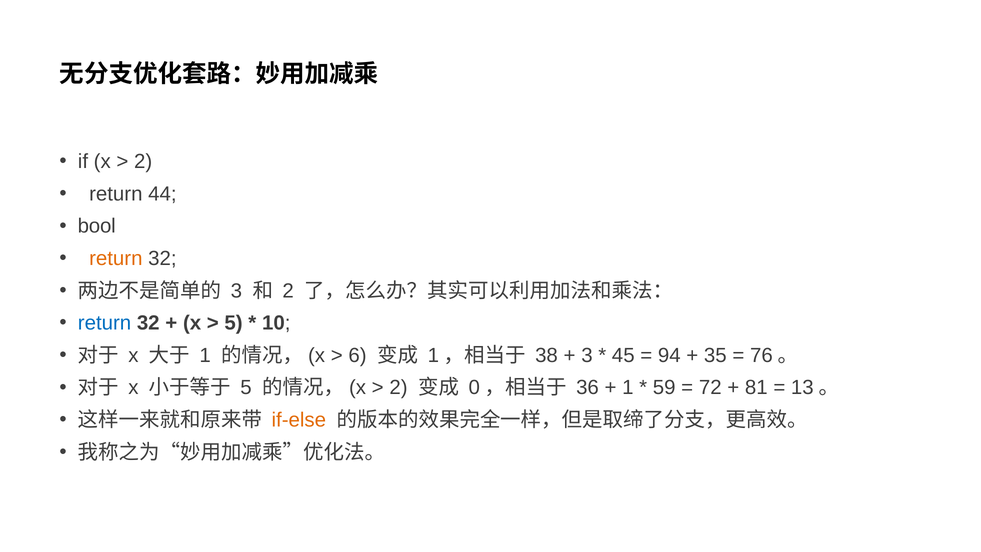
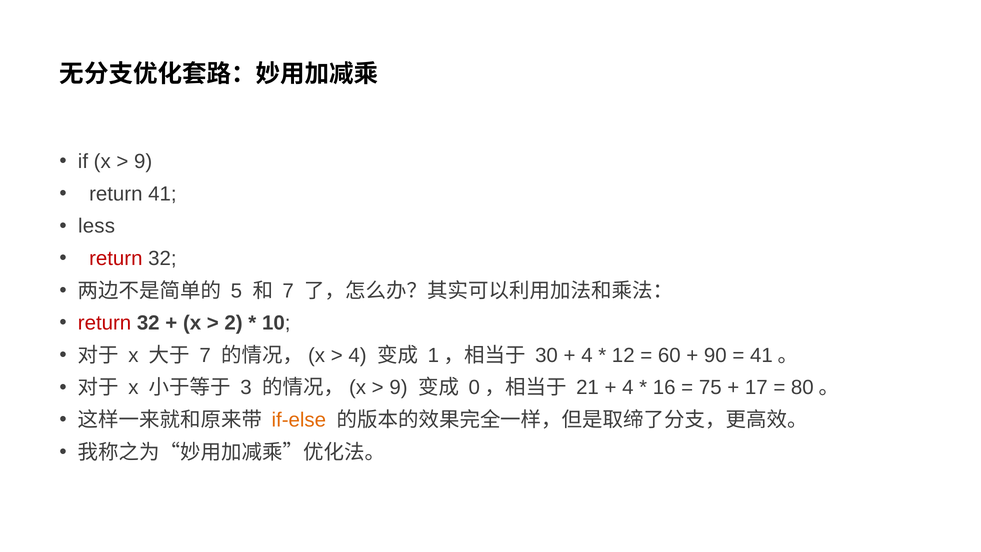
2 at (143, 161): 2 -> 9
return 44: 44 -> 41
bool: bool -> less
return at (116, 258) colour: orange -> red
3 at (236, 291): 3 -> 5
2 at (288, 291): 2 -> 7
return at (105, 323) colour: blue -> red
5 at (234, 323): 5 -> 2
1 at (205, 355): 1 -> 7
6 at (358, 355): 6 -> 4
38: 38 -> 30
3 at (587, 355): 3 -> 4
45: 45 -> 12
94: 94 -> 60
35: 35 -> 90
76 at (761, 355): 76 -> 41
5 at (246, 388): 5 -> 3
2 at (398, 388): 2 -> 9
36: 36 -> 21
1 at (628, 388): 1 -> 4
59: 59 -> 16
72: 72 -> 75
81: 81 -> 17
13: 13 -> 80
